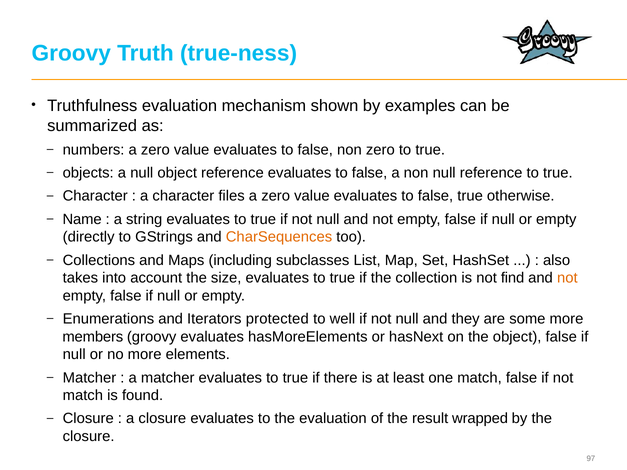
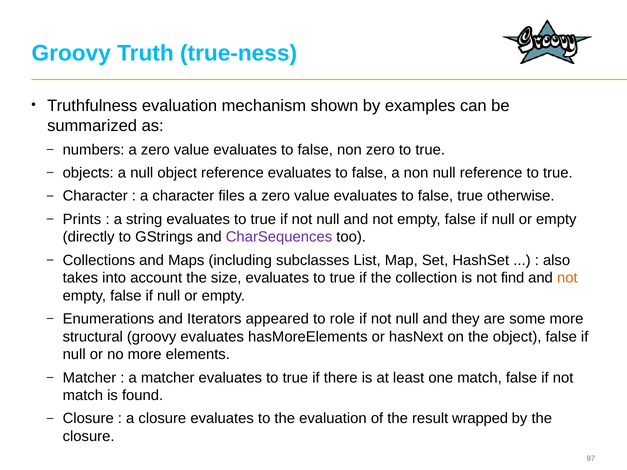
Name: Name -> Prints
CharSequences colour: orange -> purple
protected: protected -> appeared
well: well -> role
members: members -> structural
